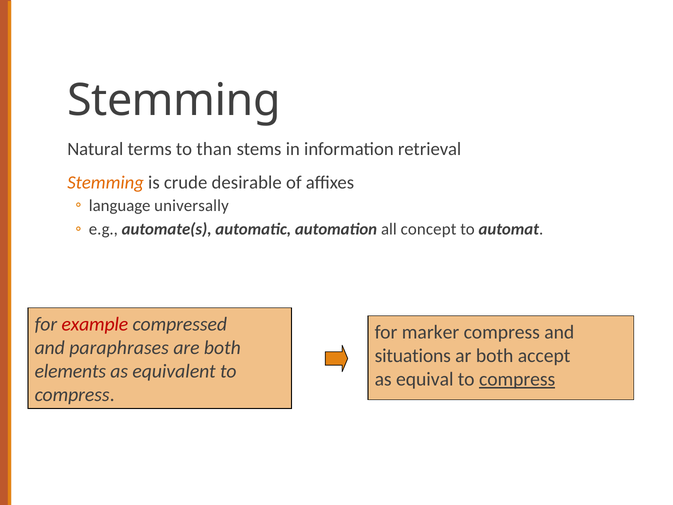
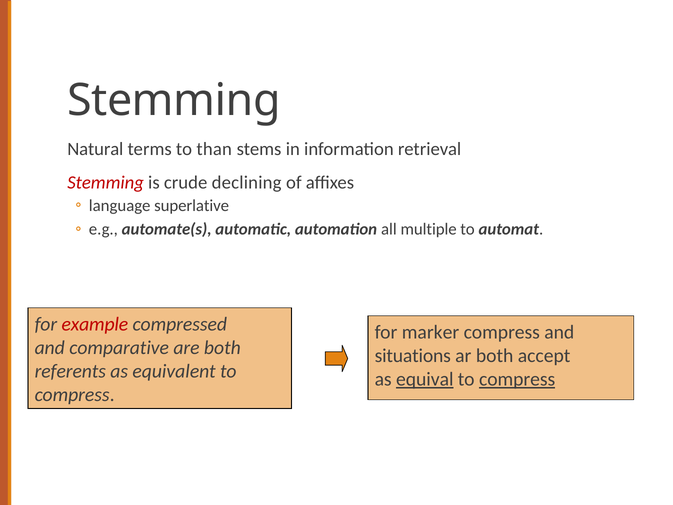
Stemming at (106, 182) colour: orange -> red
desirable: desirable -> declining
universally: universally -> superlative
concept: concept -> multiple
paraphrases: paraphrases -> comparative
elements: elements -> referents
equival underline: none -> present
